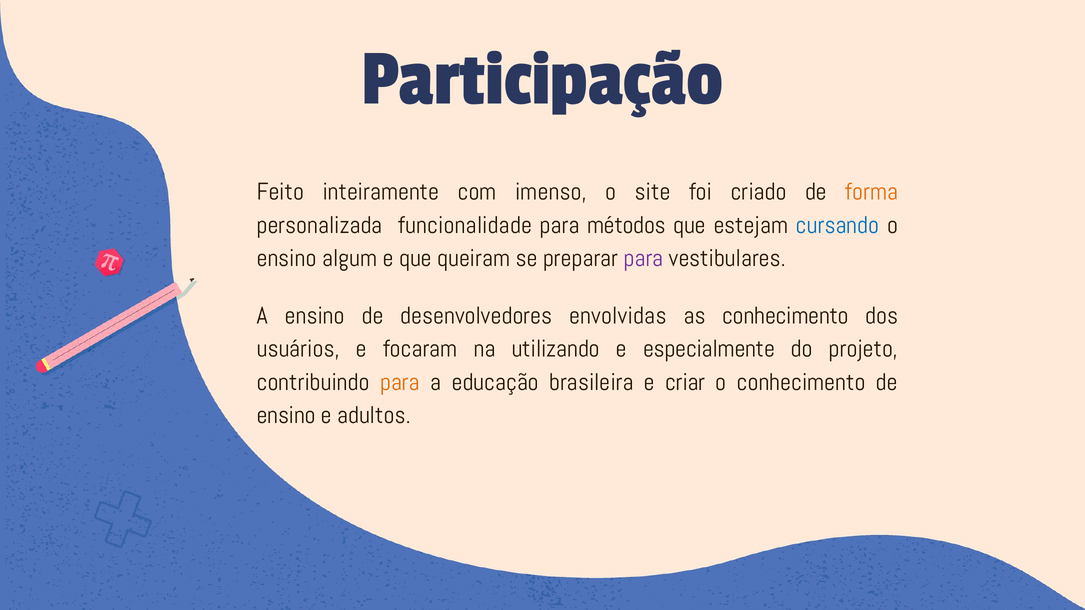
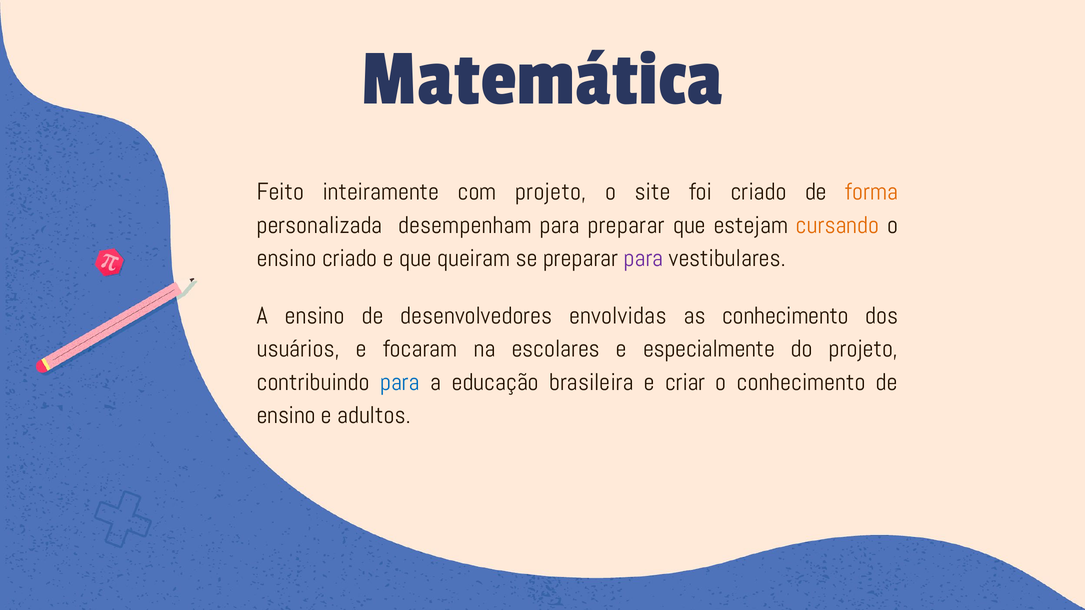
Participação: Participação -> Matemática
com imenso: imenso -> projeto
funcionalidade: funcionalidade -> desempenham
para métodos: métodos -> preparar
cursando colour: blue -> orange
ensino algum: algum -> criado
utilizando: utilizando -> escolares
para at (400, 382) colour: orange -> blue
